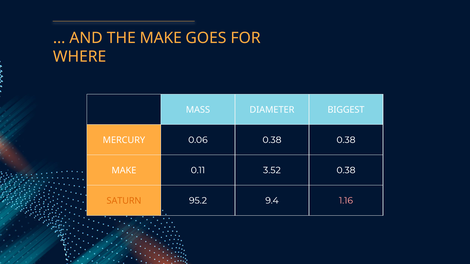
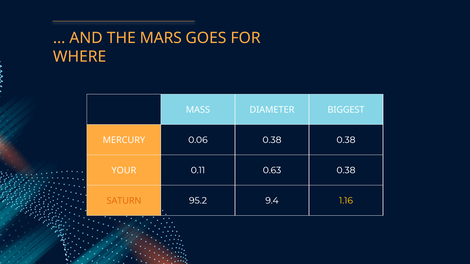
THE MAKE: MAKE -> MARS
MAKE at (124, 171): MAKE -> YOUR
3.52: 3.52 -> 0.63
1.16 colour: pink -> yellow
